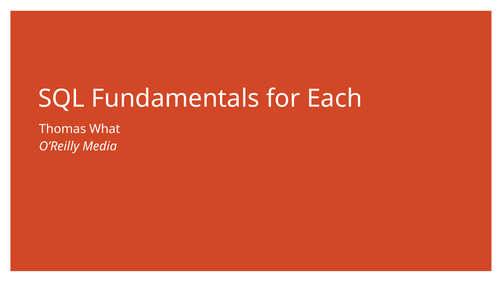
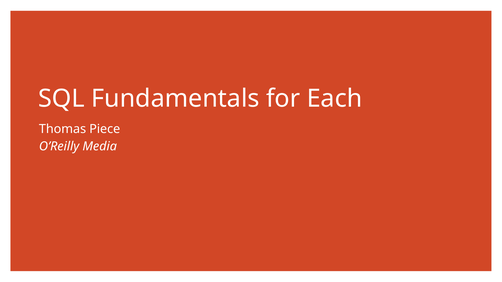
What: What -> Piece
